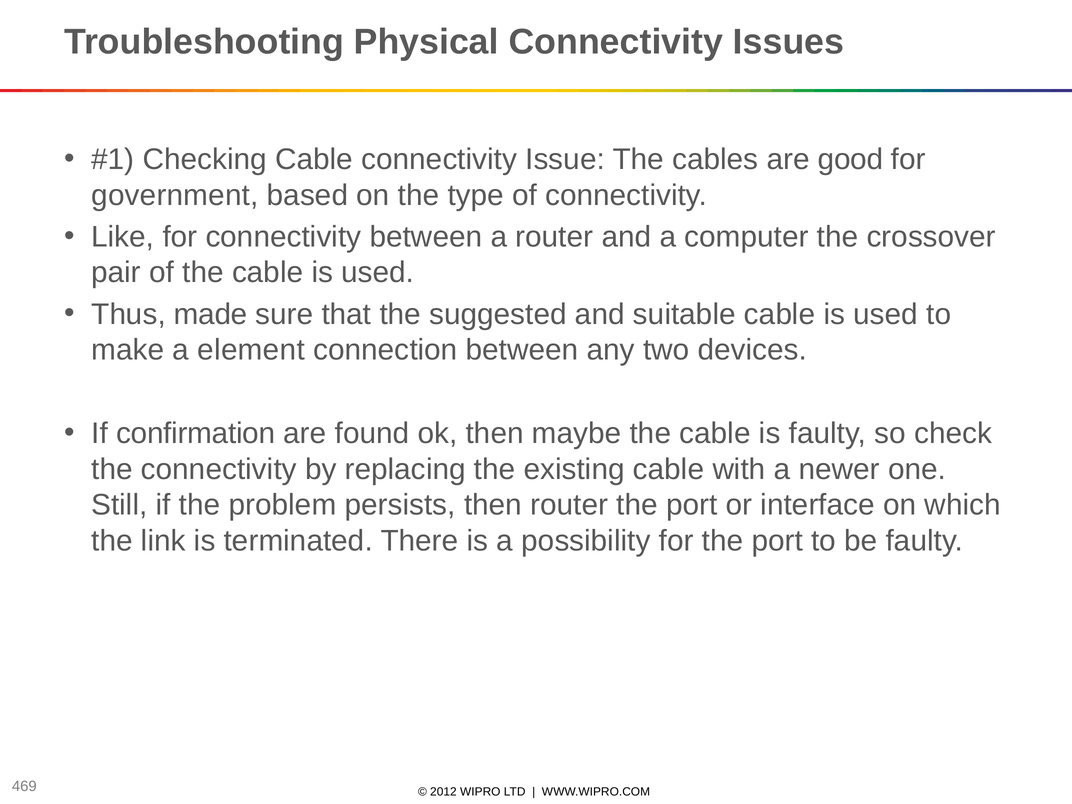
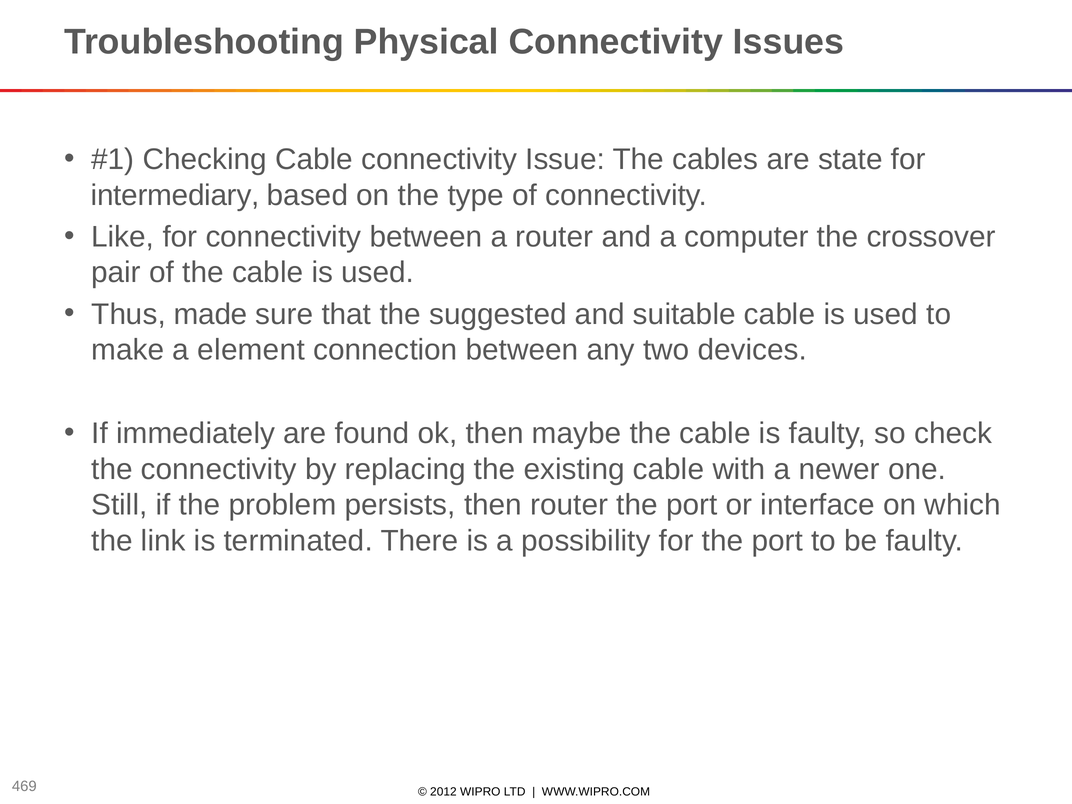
good: good -> state
government: government -> intermediary
confirmation: confirmation -> immediately
